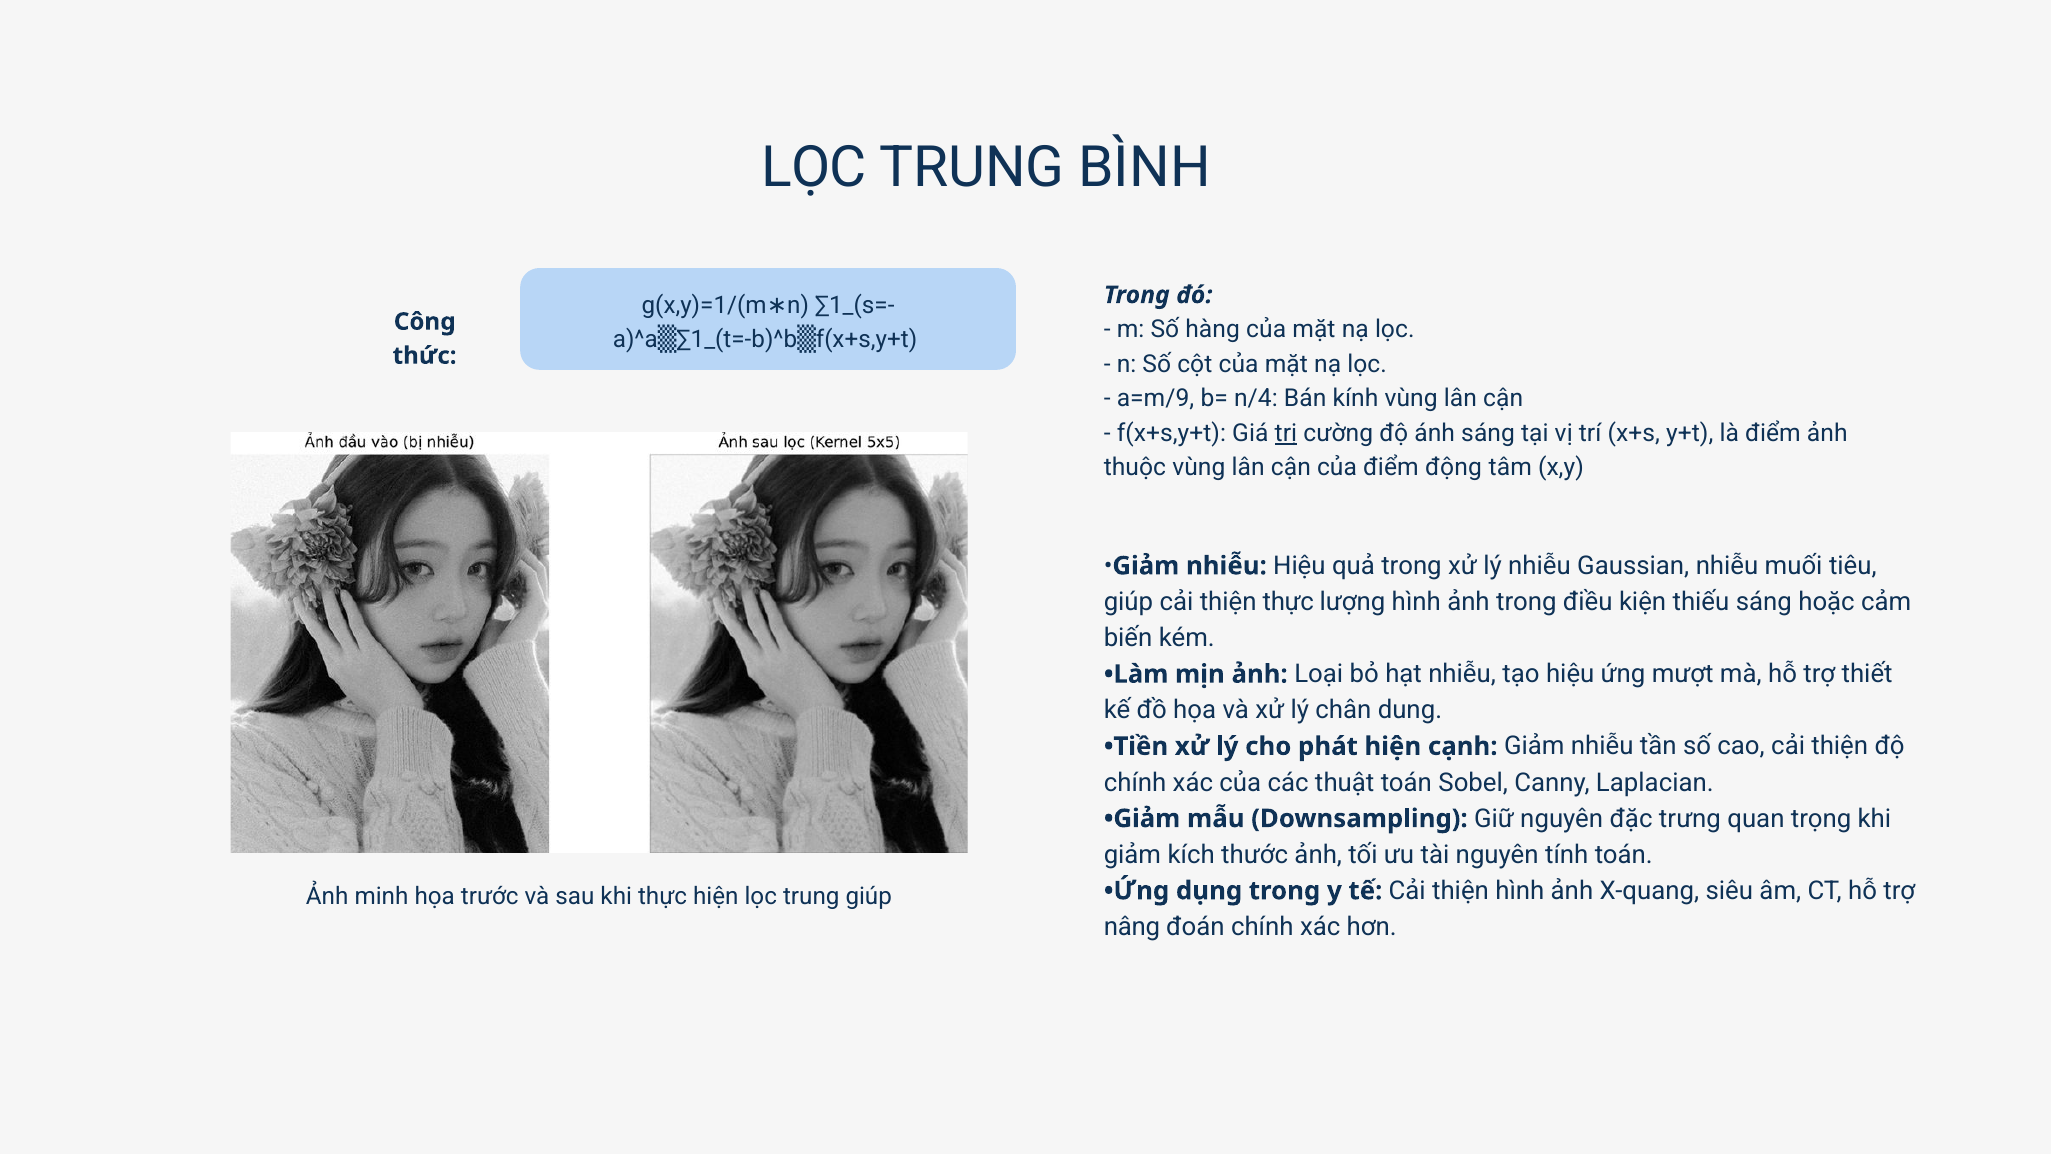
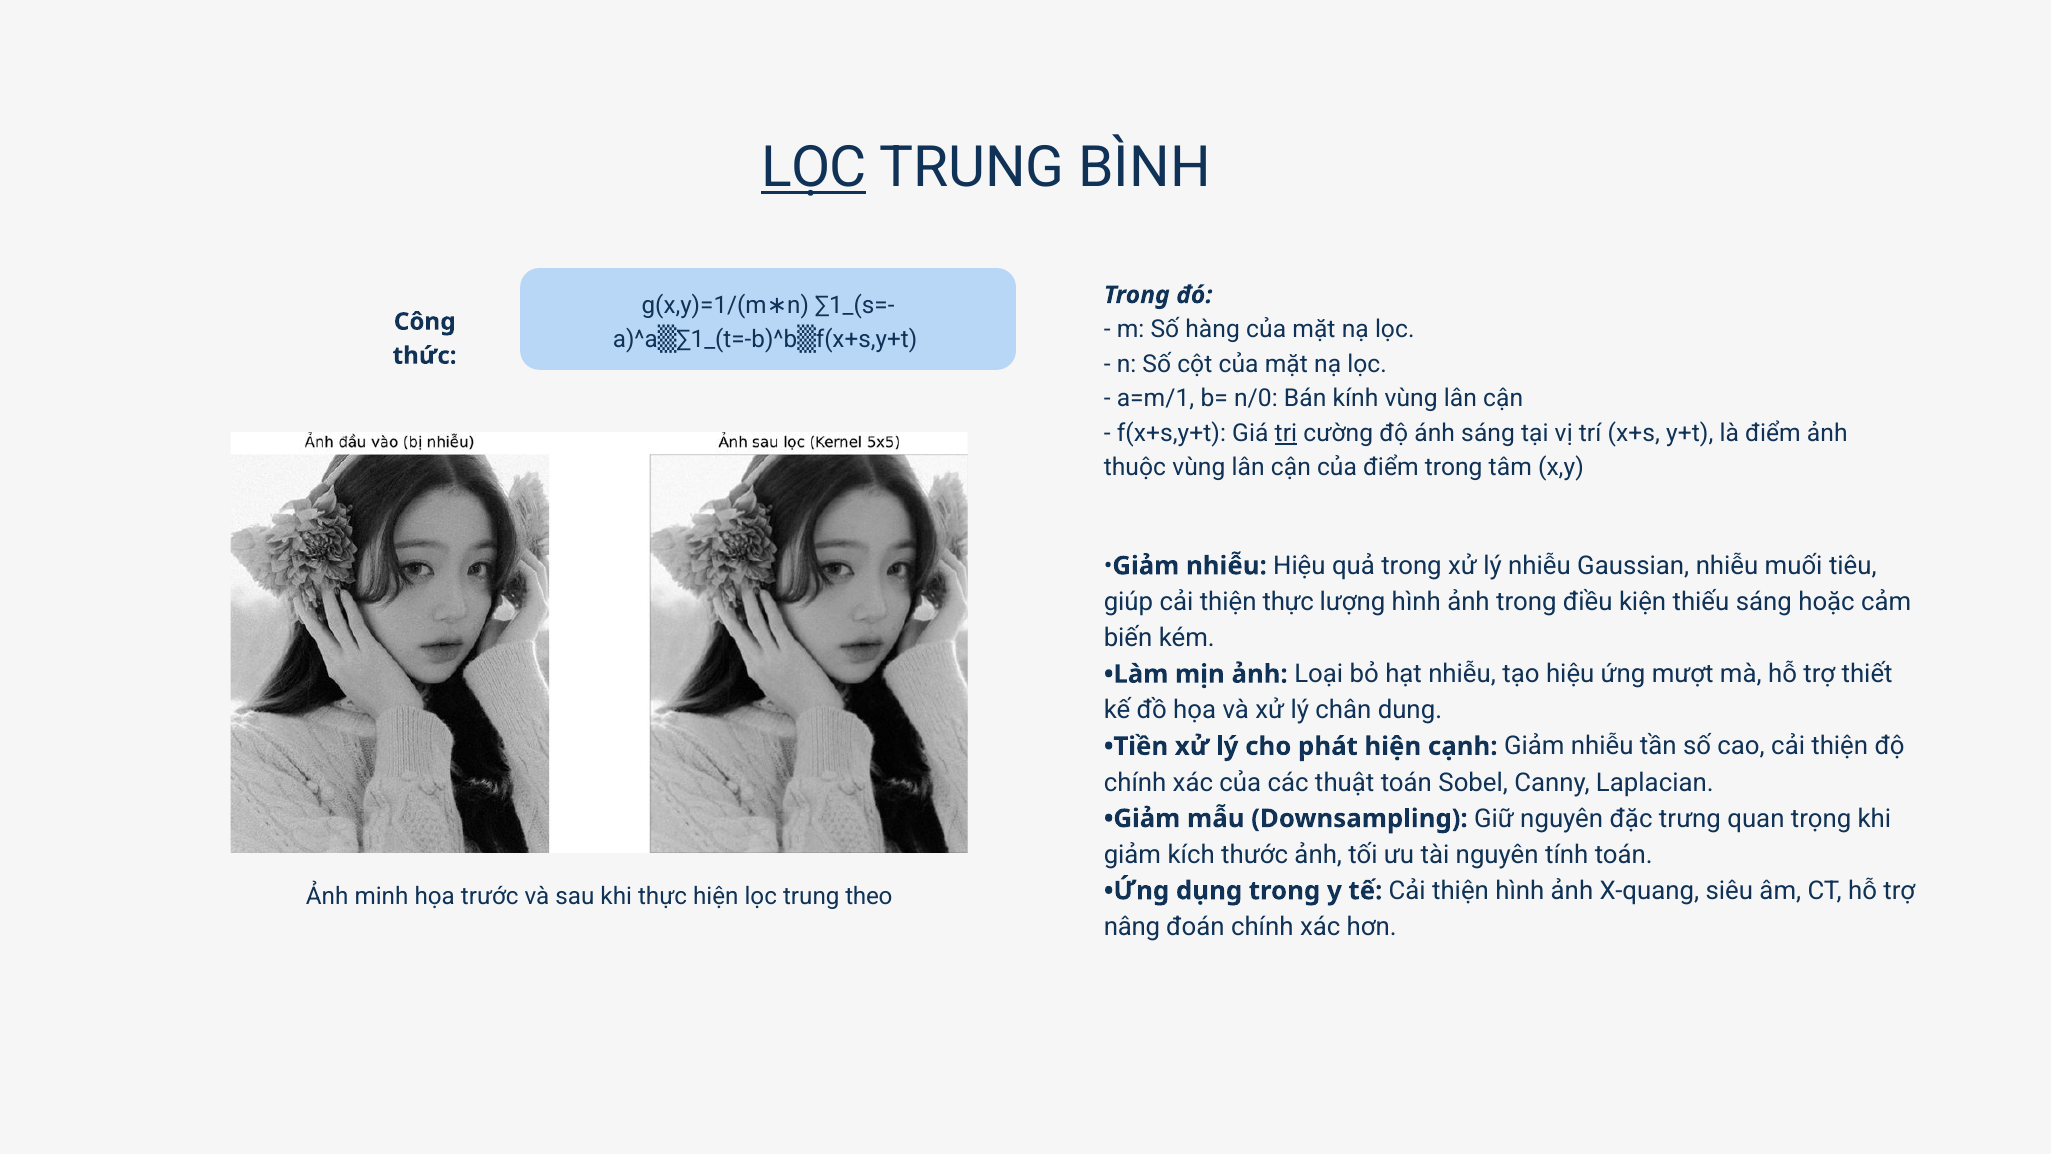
LỌC at (814, 168) underline: none -> present
a=m/9: a=m/9 -> a=m/1
n/4: n/4 -> n/0
điểm động: động -> trong
trung giúp: giúp -> theo
